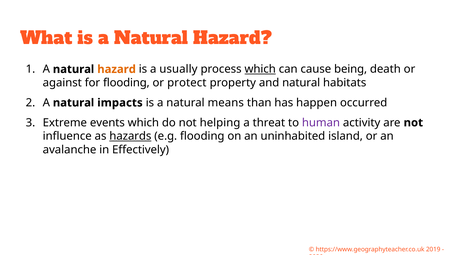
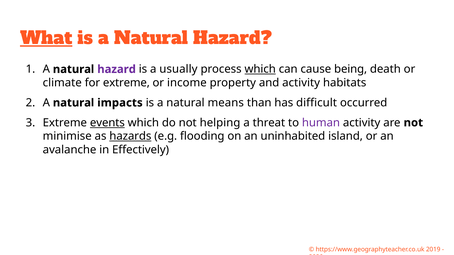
What underline: none -> present
hazard at (117, 69) colour: orange -> purple
against: against -> climate
for flooding: flooding -> extreme
protect: protect -> income
and natural: natural -> activity
happen: happen -> difficult
events underline: none -> present
influence: influence -> minimise
